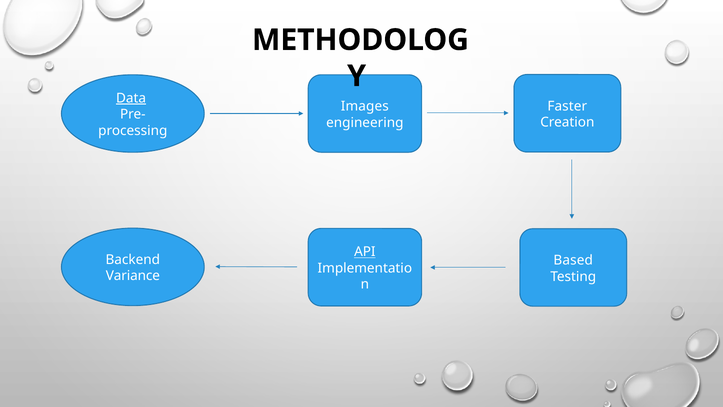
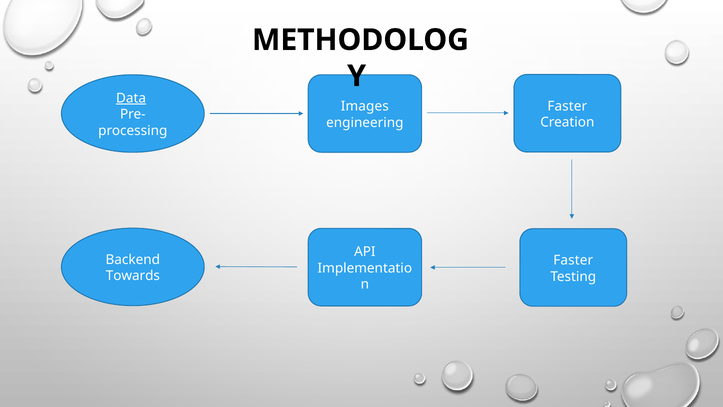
API underline: present -> none
Based at (573, 260): Based -> Faster
Variance: Variance -> Towards
